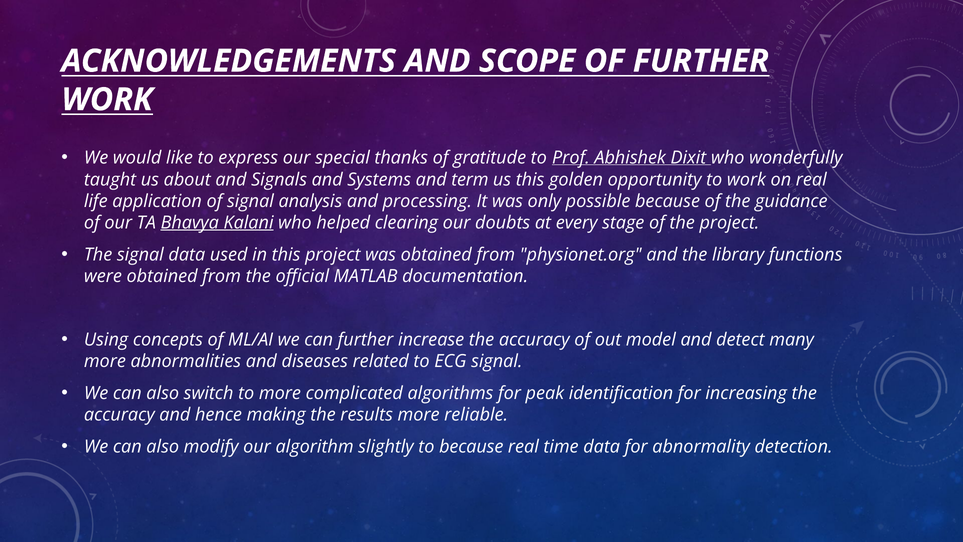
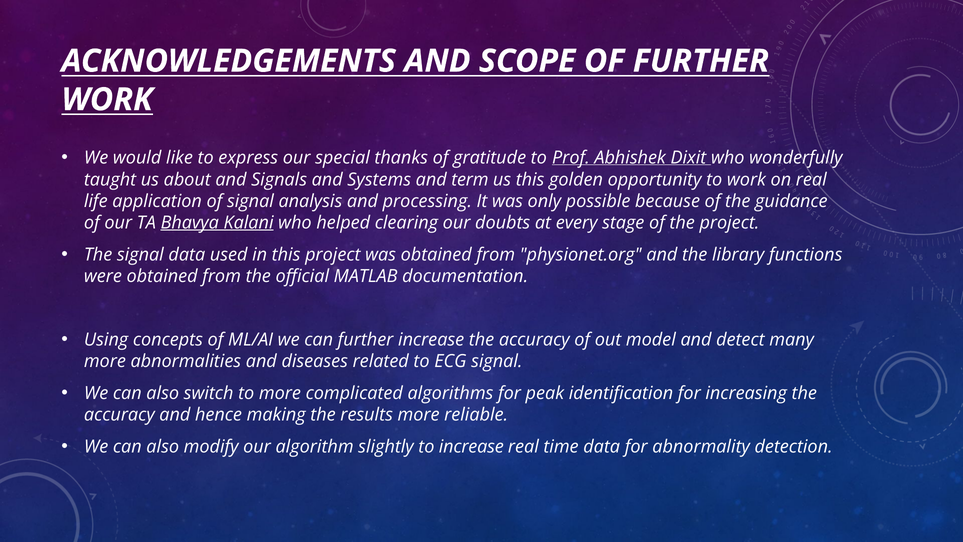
to because: because -> increase
